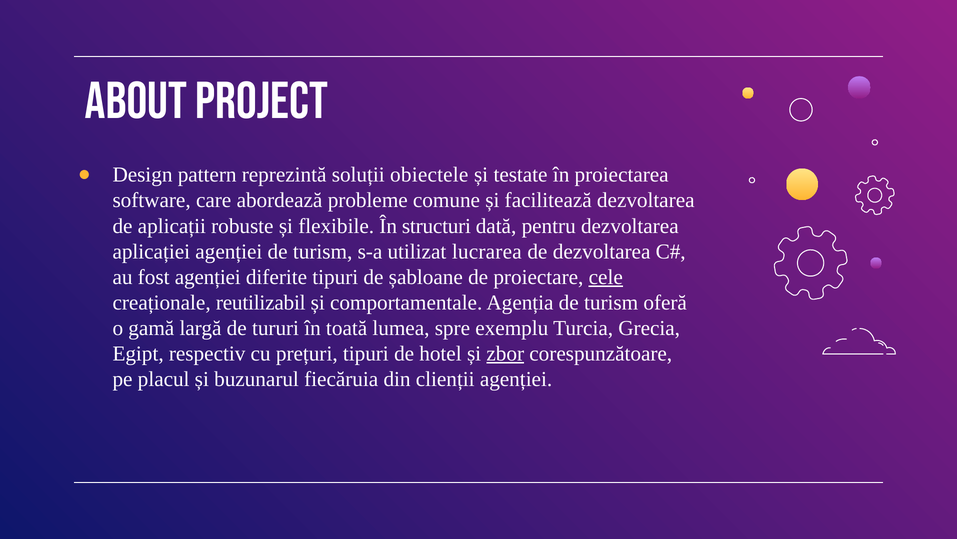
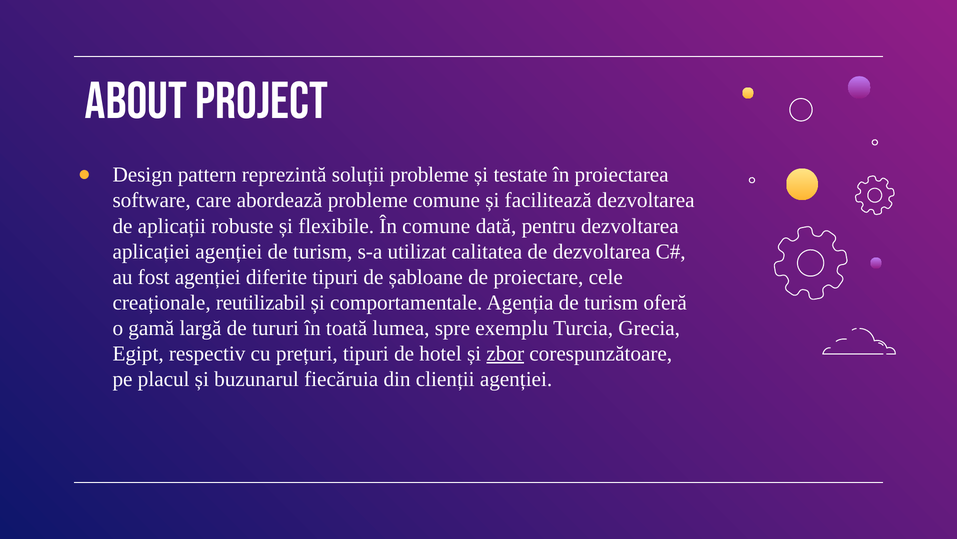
soluții obiectele: obiectele -> probleme
În structuri: structuri -> comune
lucrarea: lucrarea -> calitatea
cele underline: present -> none
